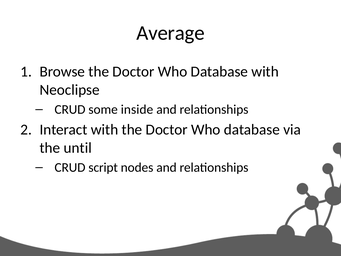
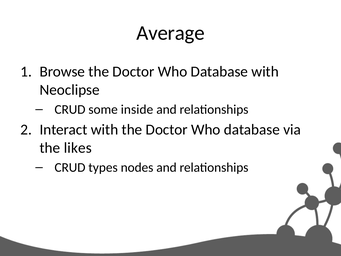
until: until -> likes
script: script -> types
